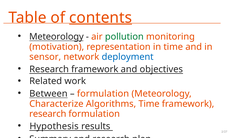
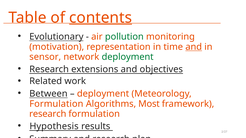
Meteorology at (56, 37): Meteorology -> Evolutionary
and at (194, 47) underline: none -> present
deployment at (128, 57) colour: blue -> green
Research framework: framework -> extensions
formulation at (103, 94): formulation -> deployment
Characterize at (56, 104): Characterize -> Formulation
Algorithms Time: Time -> Most
